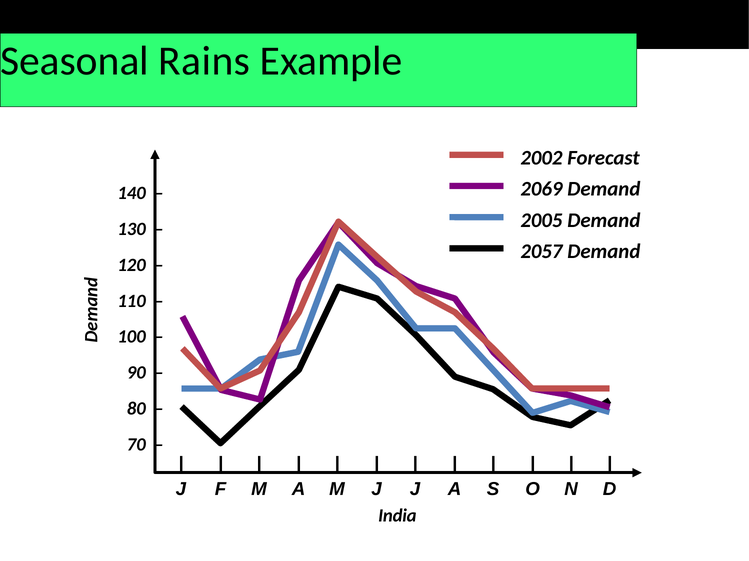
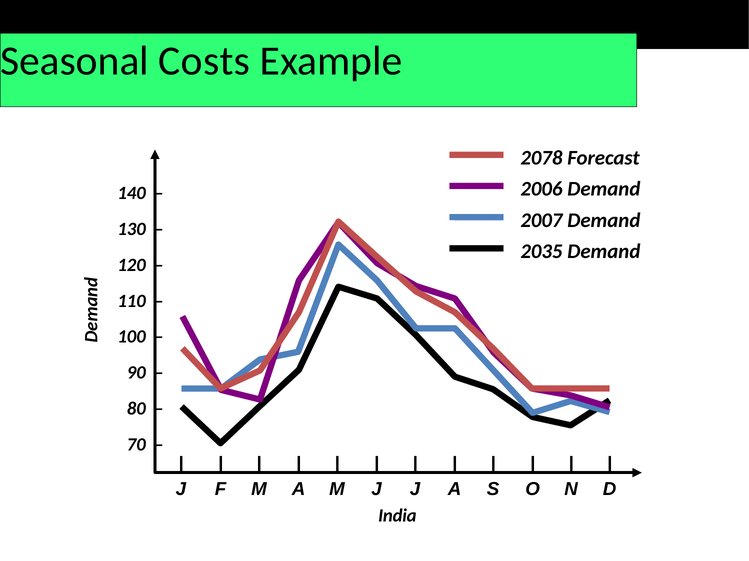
Rains: Rains -> Costs
2002: 2002 -> 2078
2069: 2069 -> 2006
2005: 2005 -> 2007
2057: 2057 -> 2035
